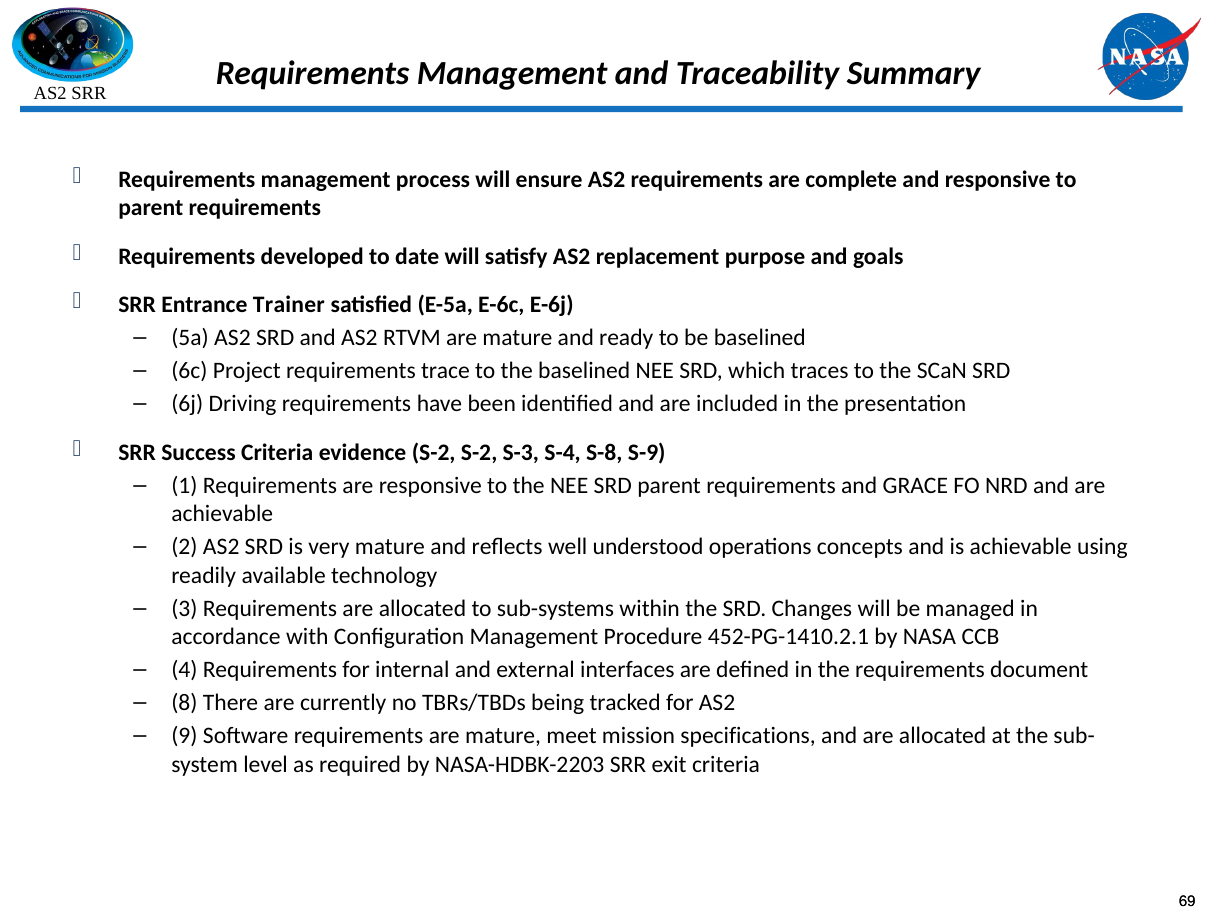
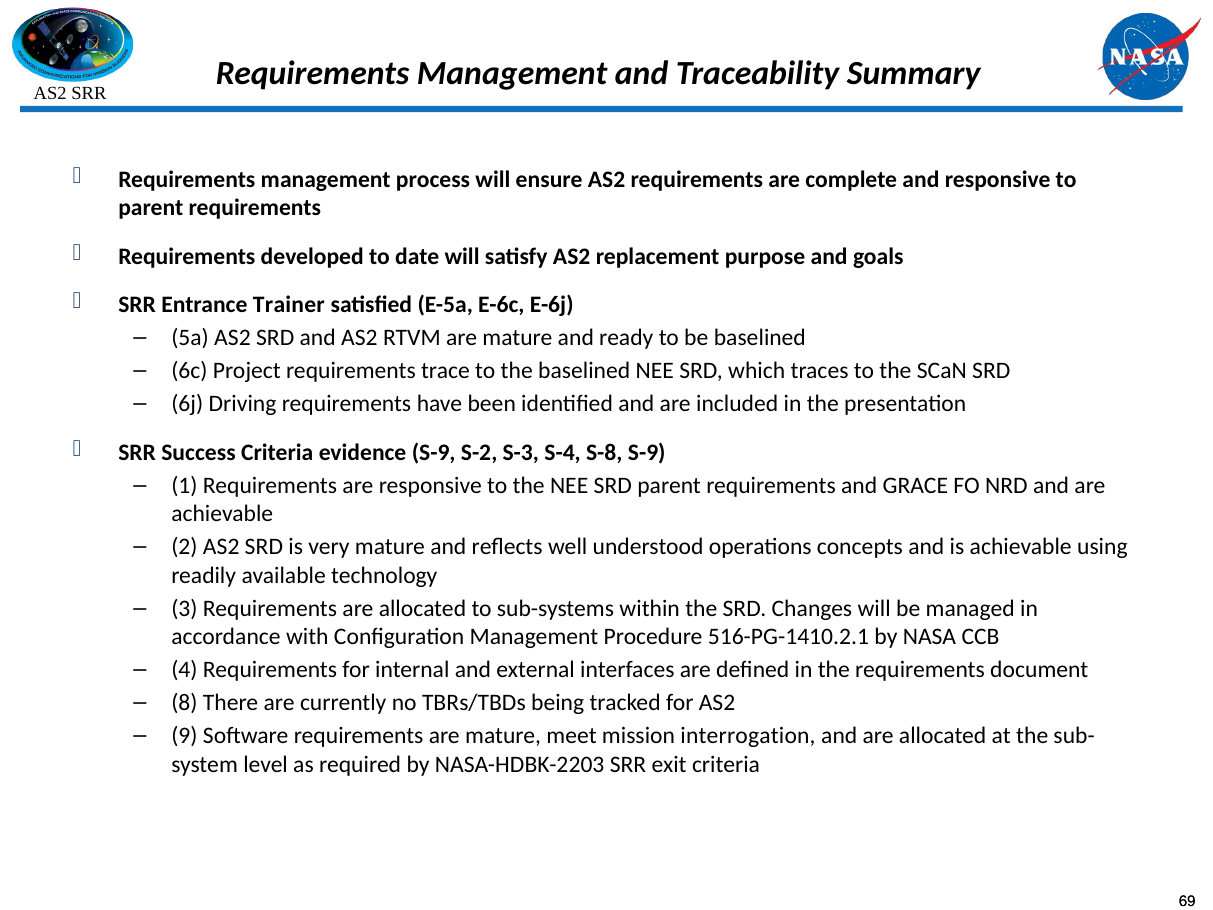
evidence S-2: S-2 -> S-9
452-PG-1410.2.1: 452-PG-1410.2.1 -> 516-PG-1410.2.1
specifications: specifications -> interrogation
